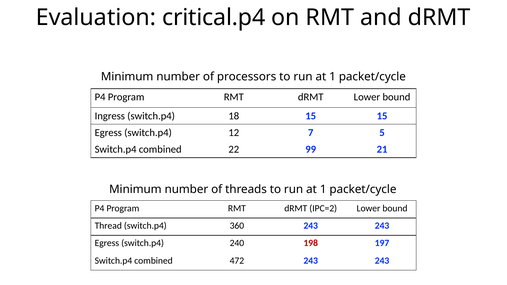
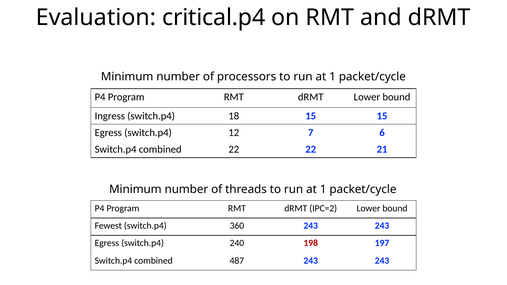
5: 5 -> 6
22 99: 99 -> 22
Thread: Thread -> Fewest
472: 472 -> 487
